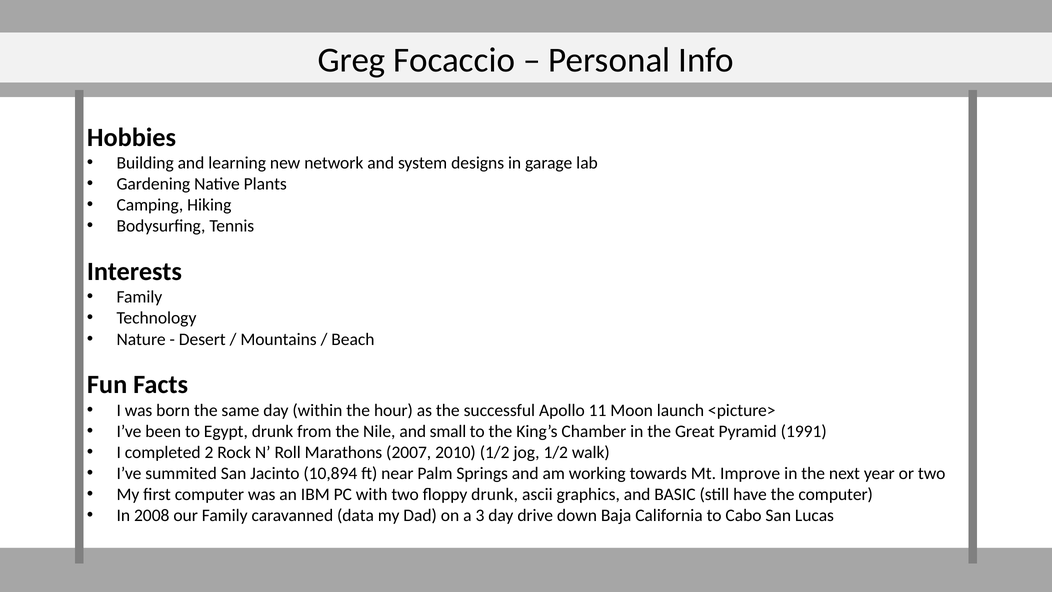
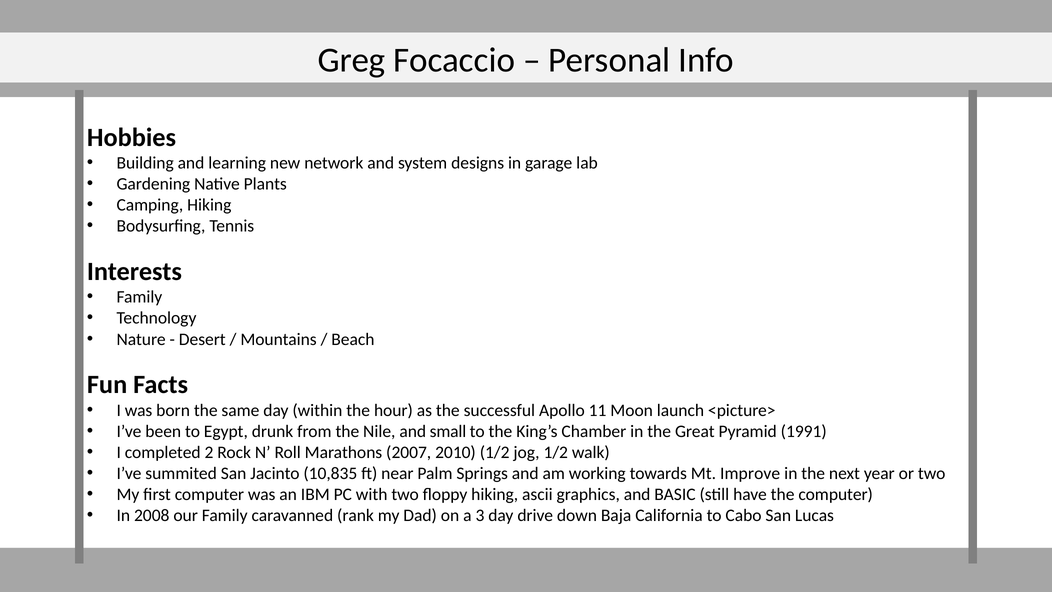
10,894: 10,894 -> 10,835
floppy drunk: drunk -> hiking
data: data -> rank
